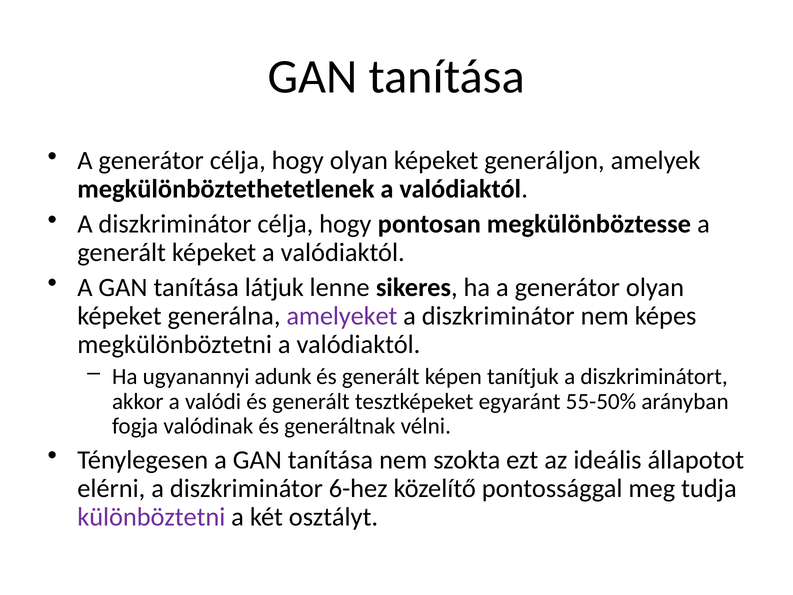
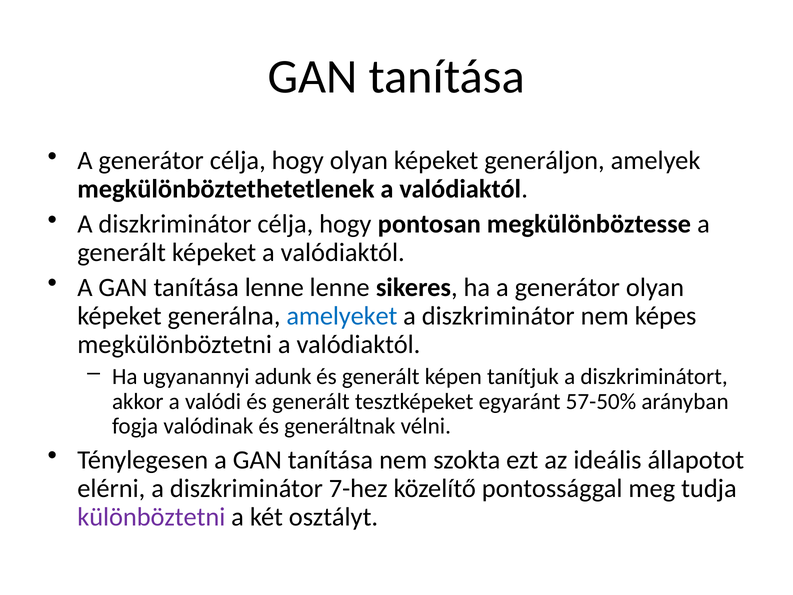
tanítása látjuk: látjuk -> lenne
amelyeket colour: purple -> blue
55-50%: 55-50% -> 57-50%
6-hez: 6-hez -> 7-hez
